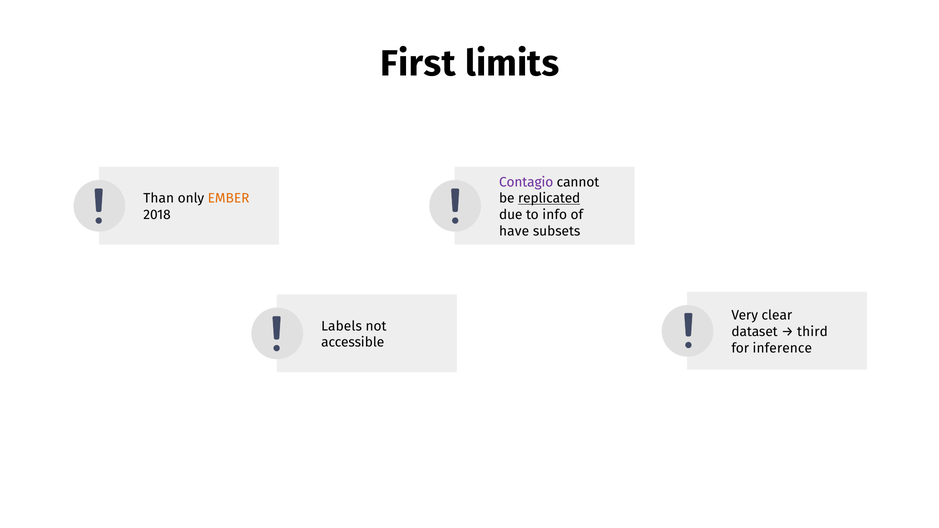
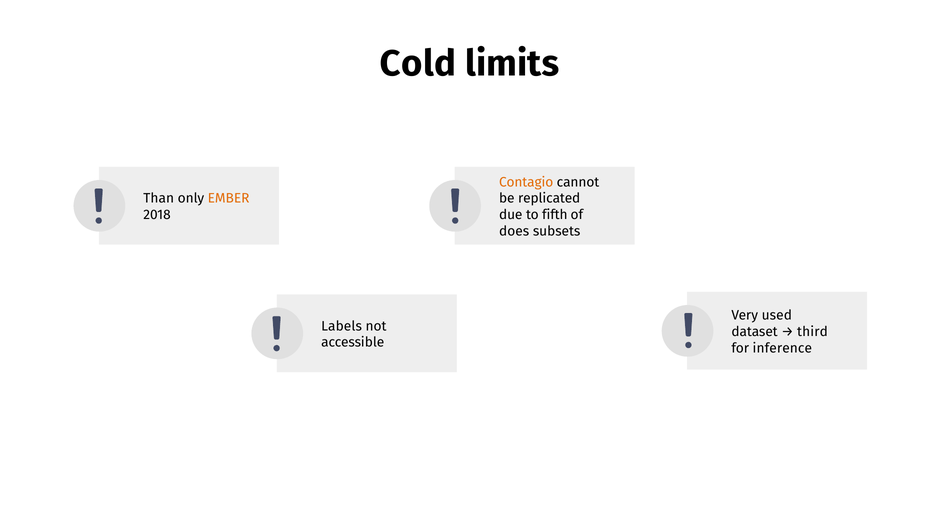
First: First -> Cold
Contagio colour: purple -> orange
replicated underline: present -> none
info: info -> fifth
have: have -> does
clear: clear -> used
